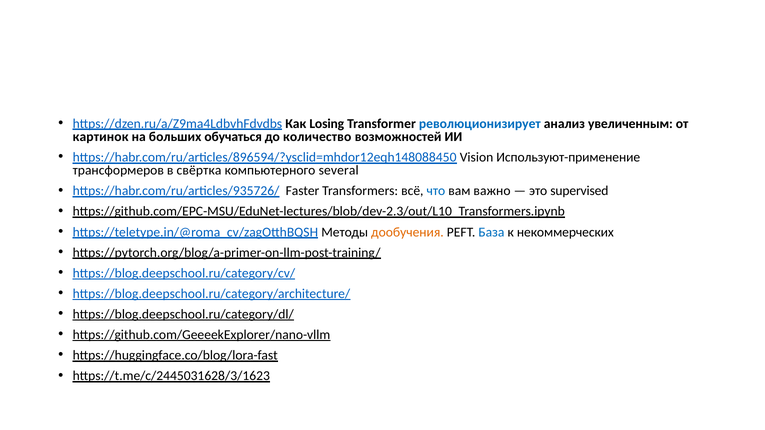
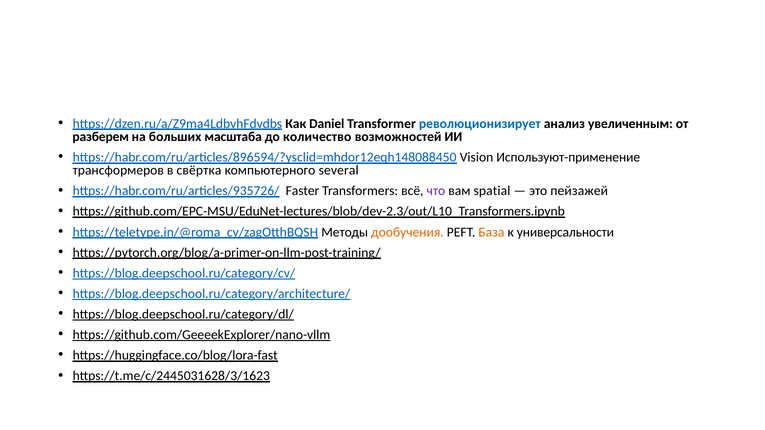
Losing: Losing -> Daniel
картинок: картинок -> разберем
обучаться: обучаться -> масштаба
что colour: blue -> purple
важно: важно -> spatial
supervised: supervised -> пейзажей
База colour: blue -> orange
некоммерческих: некоммерческих -> универсальности
